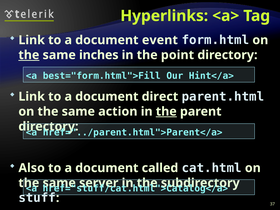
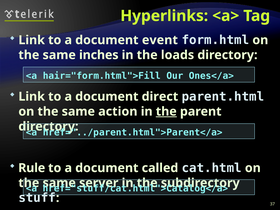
the at (29, 55) underline: present -> none
point: point -> loads
best="form.html">Fill: best="form.html">Fill -> hair="form.html">Fill
Hint</a>: Hint</a> -> Ones</a>
Also: Also -> Rule
